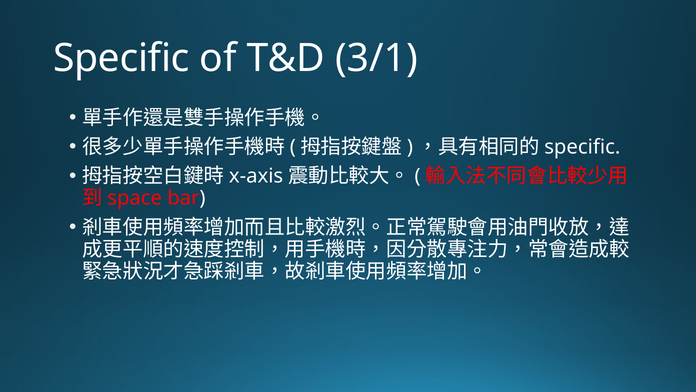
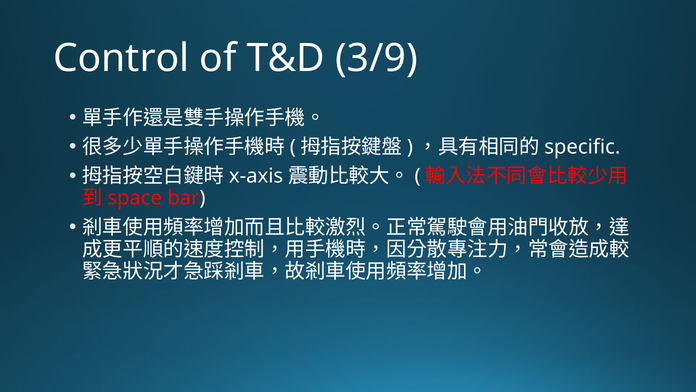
Specific at (121, 58): Specific -> Control
3/1: 3/1 -> 3/9
